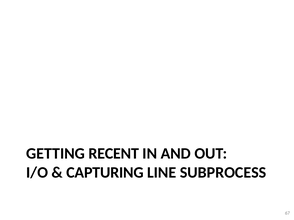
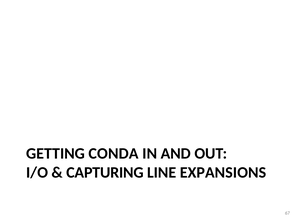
RECENT: RECENT -> CONDA
SUBPROCESS: SUBPROCESS -> EXPANSIONS
